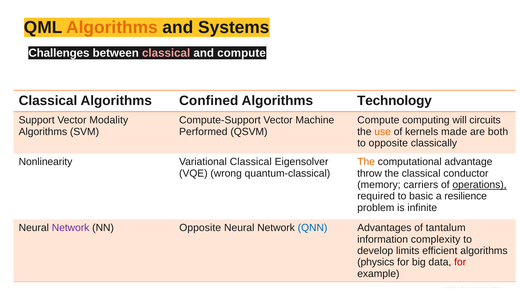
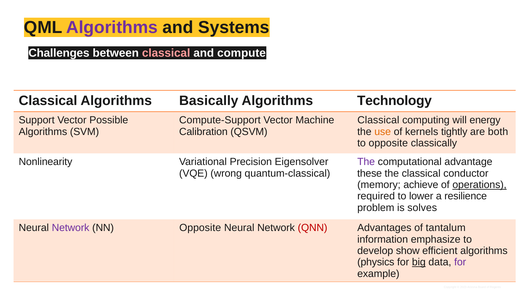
Algorithms at (112, 27) colour: orange -> purple
Confined: Confined -> Basically
Modality: Modality -> Possible
Compute at (378, 120): Compute -> Classical
circuits: circuits -> energy
Performed: Performed -> Calibration
made: made -> tightly
Variational Classical: Classical -> Precision
The at (366, 162) colour: orange -> purple
throw: throw -> these
carriers: carriers -> achieve
basic: basic -> lower
infinite: infinite -> solves
QNN colour: blue -> red
complexity: complexity -> emphasize
limits: limits -> show
big underline: none -> present
for at (460, 262) colour: red -> purple
